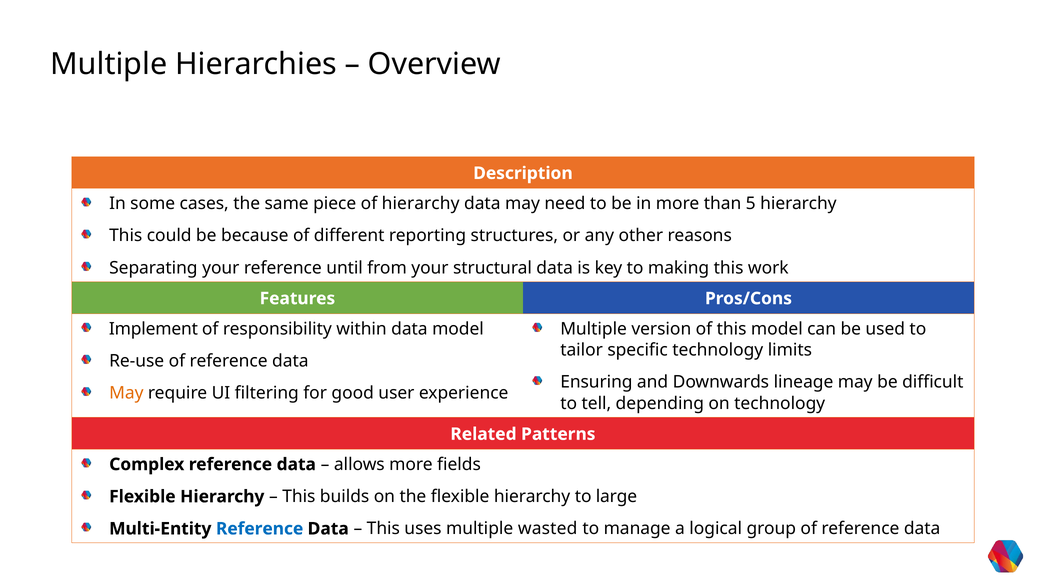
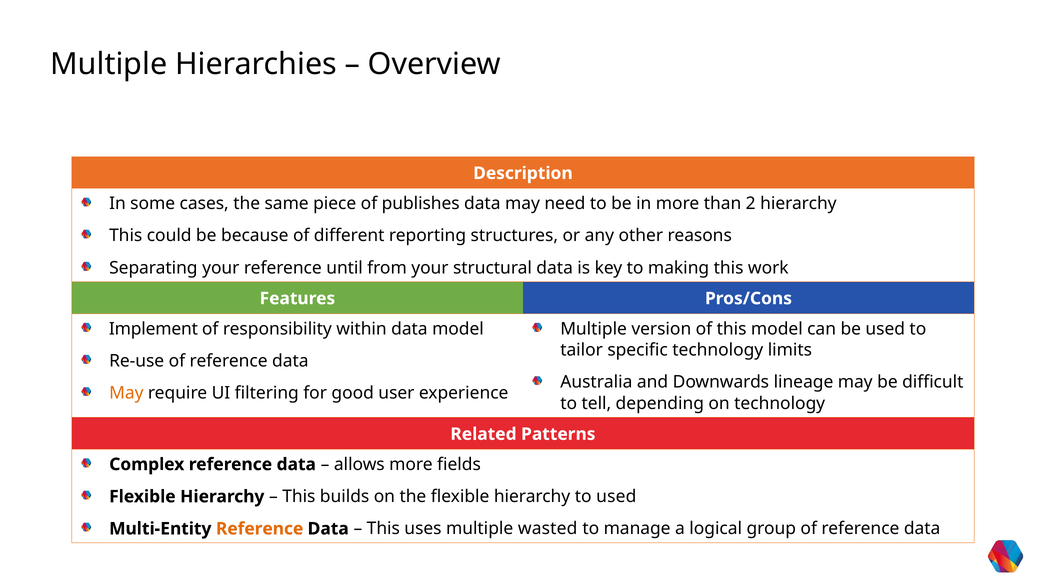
of hierarchy: hierarchy -> publishes
5: 5 -> 2
Ensuring: Ensuring -> Australia
to large: large -> used
Reference at (260, 529) colour: blue -> orange
